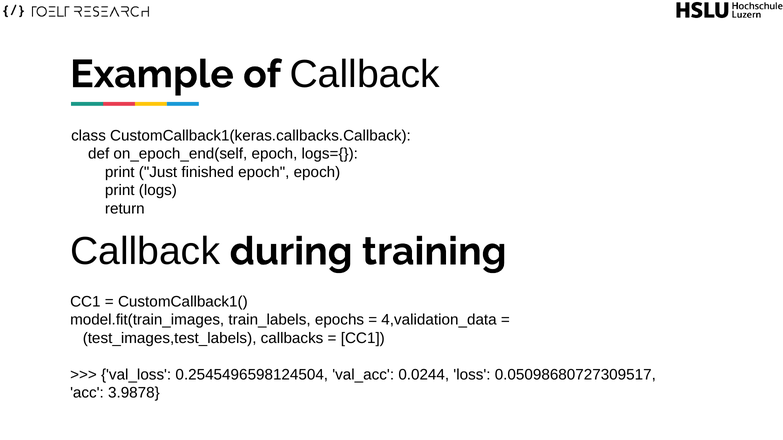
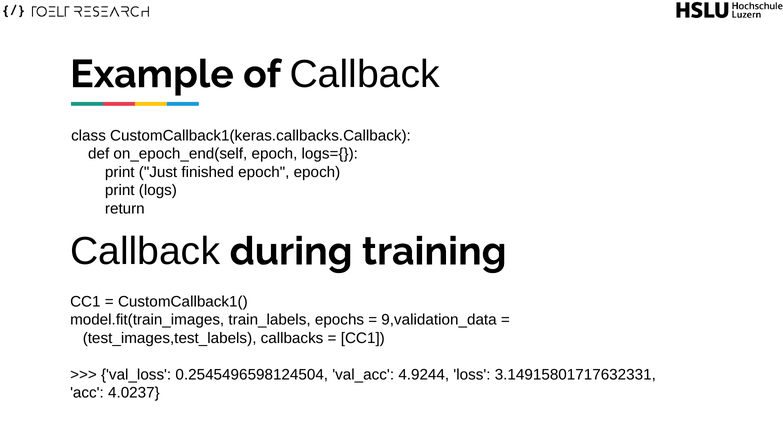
4,validation_data: 4,validation_data -> 9,validation_data
0.0244: 0.0244 -> 4.9244
0.05098680727309517: 0.05098680727309517 -> 3.14915801717632331
3.9878: 3.9878 -> 4.0237
